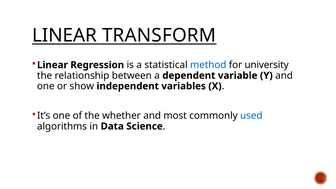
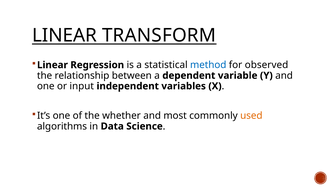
university: university -> observed
show: show -> input
used colour: blue -> orange
